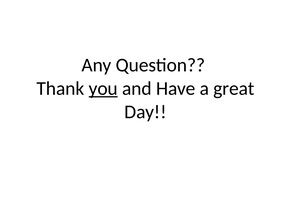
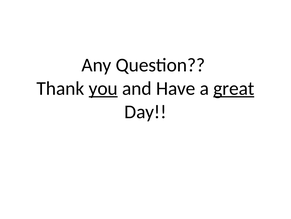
great underline: none -> present
